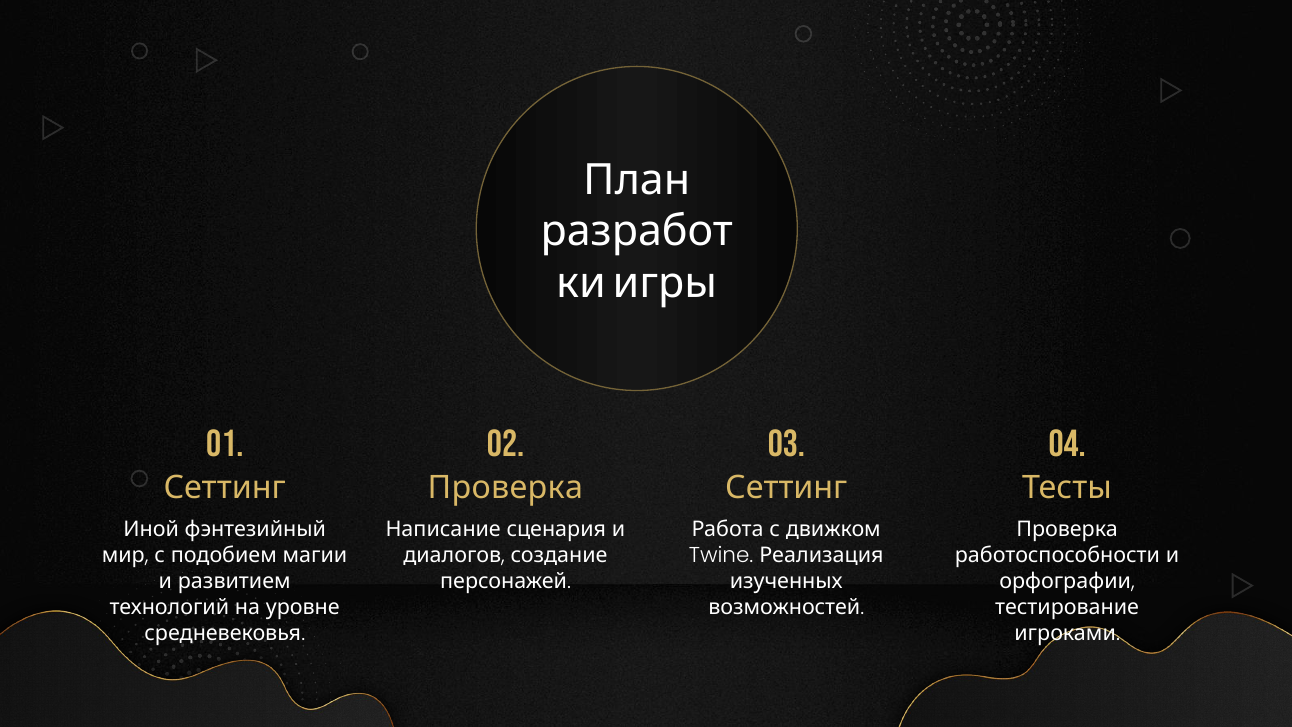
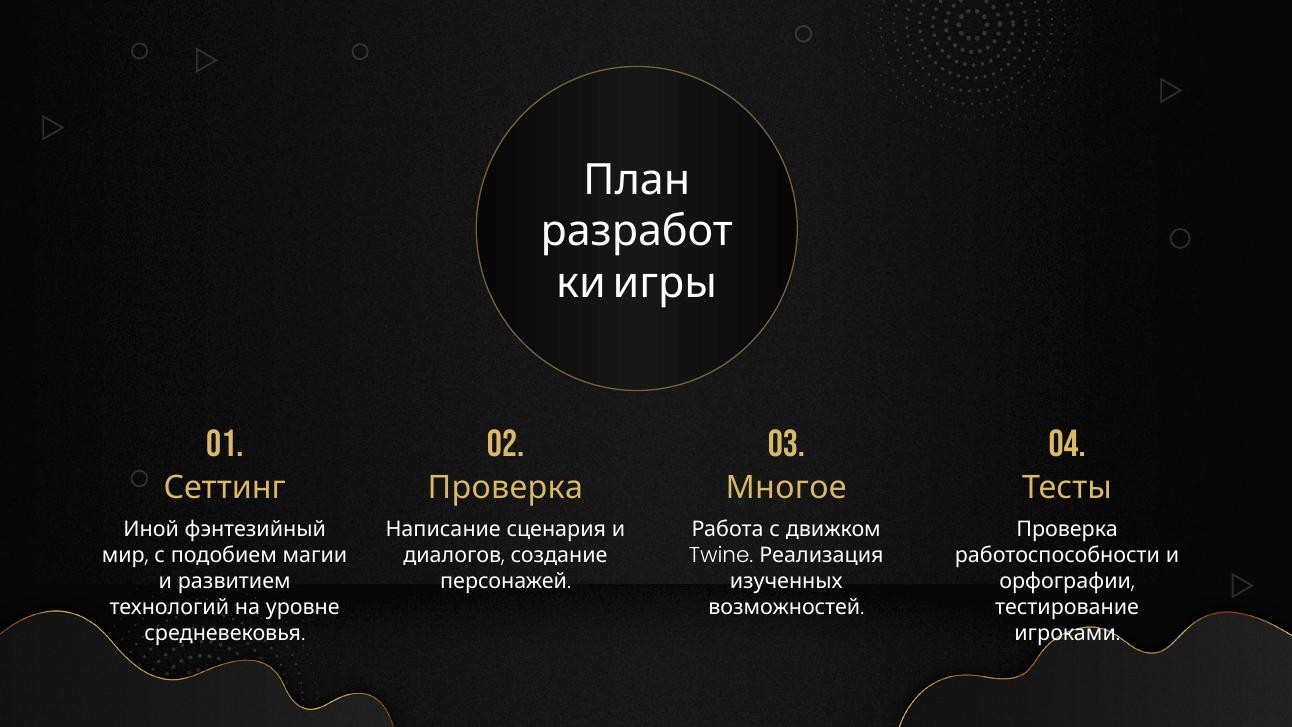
Сеттинг at (786, 488): Сеттинг -> Многое
